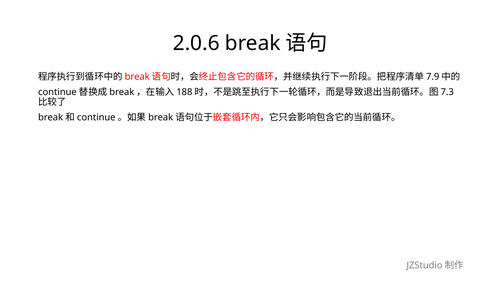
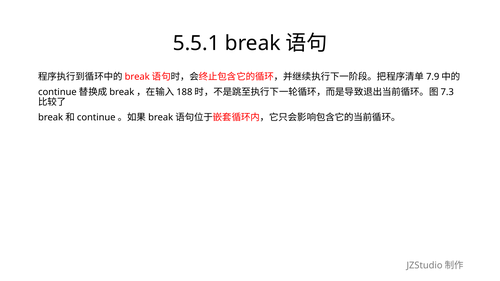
2.0.6: 2.0.6 -> 5.5.1
